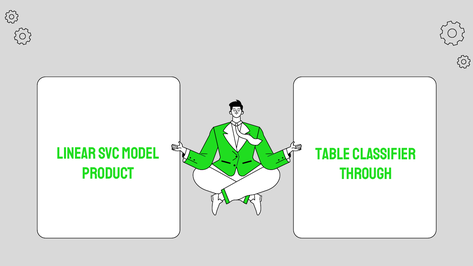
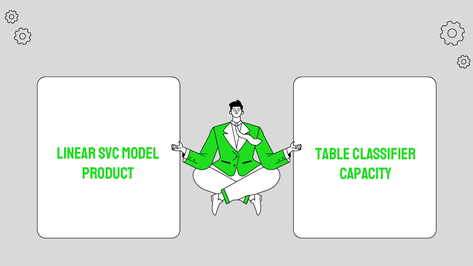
through: through -> capacity
